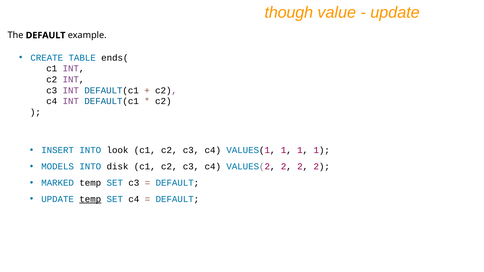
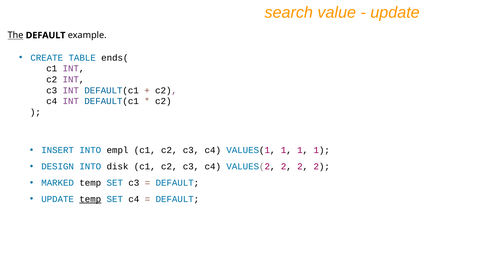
though: though -> search
The underline: none -> present
look: look -> empl
MODELS: MODELS -> DESIGN
